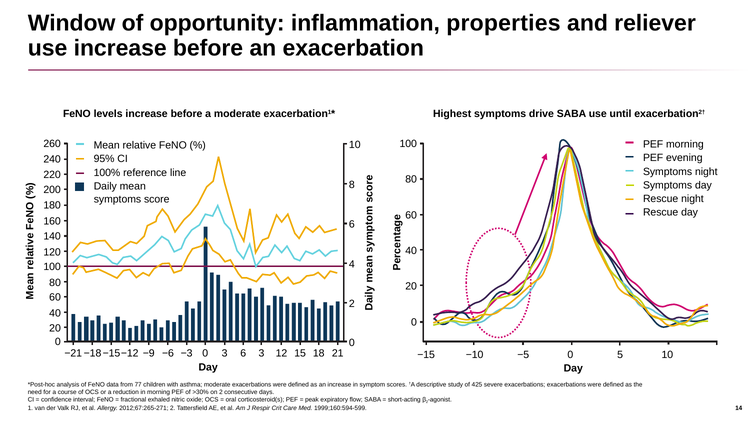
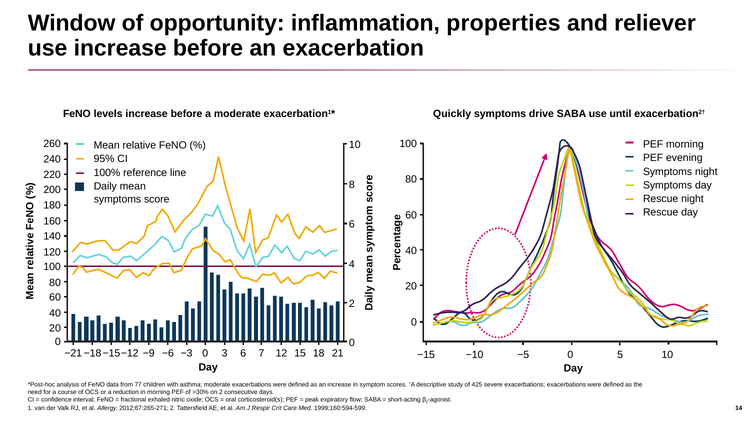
Highest: Highest -> Quickly
6 3: 3 -> 7
